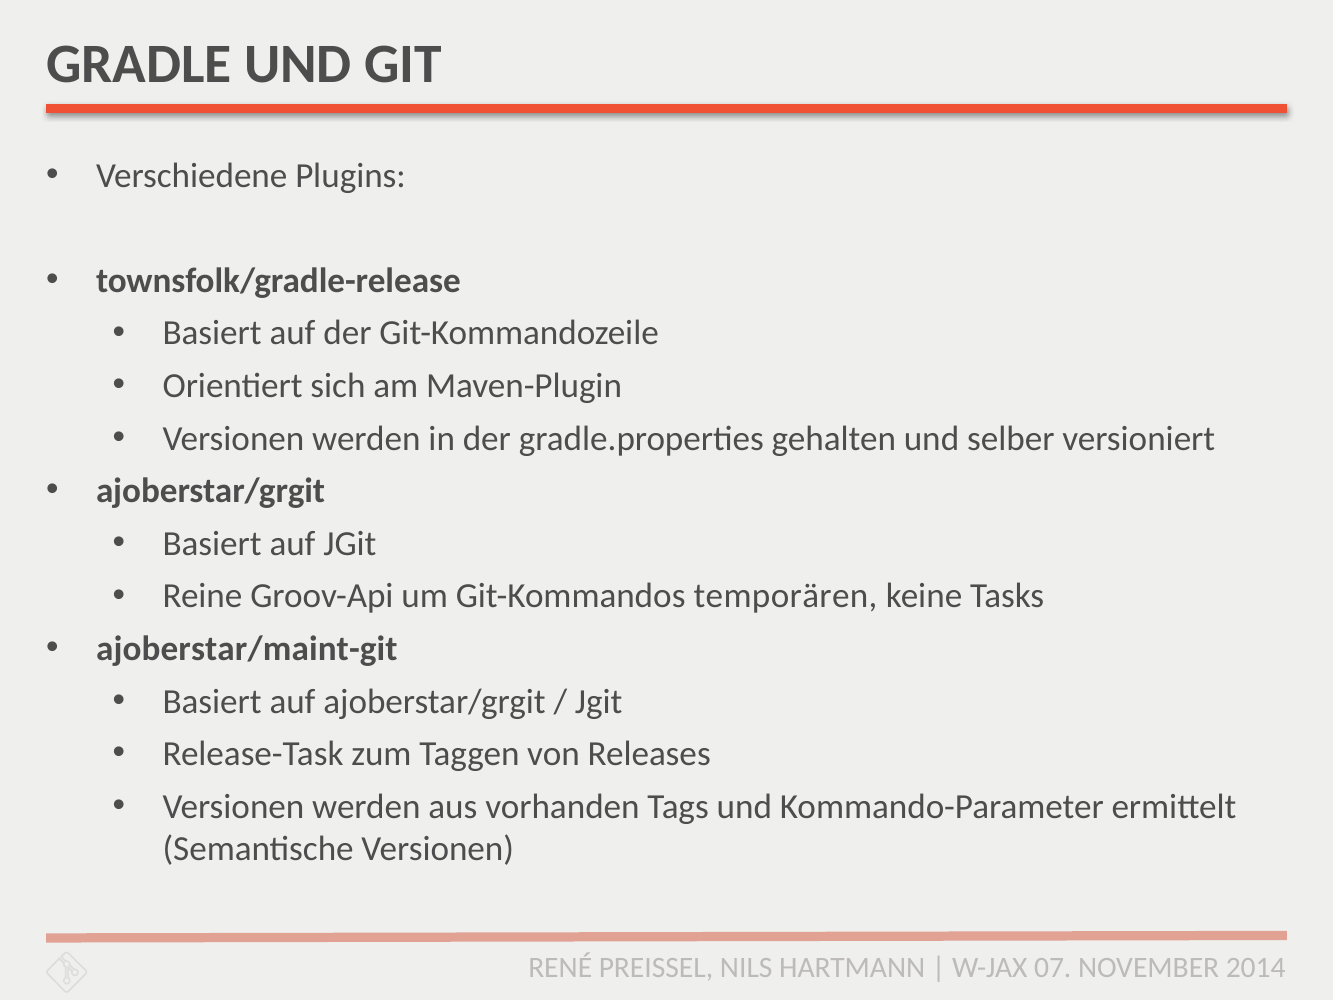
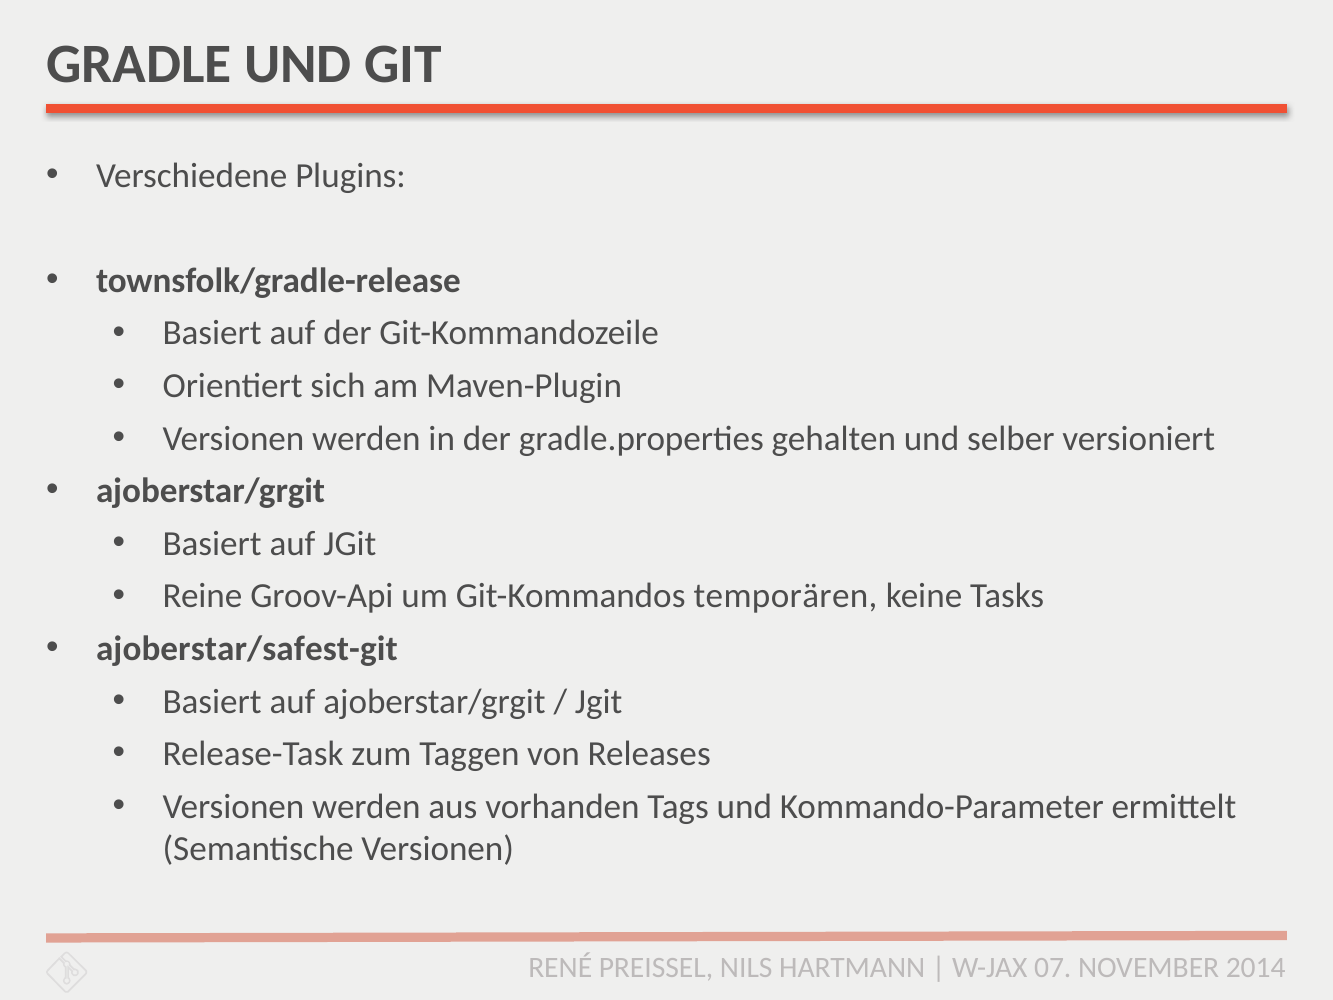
ajoberstar/maint-git: ajoberstar/maint-git -> ajoberstar/safest-git
